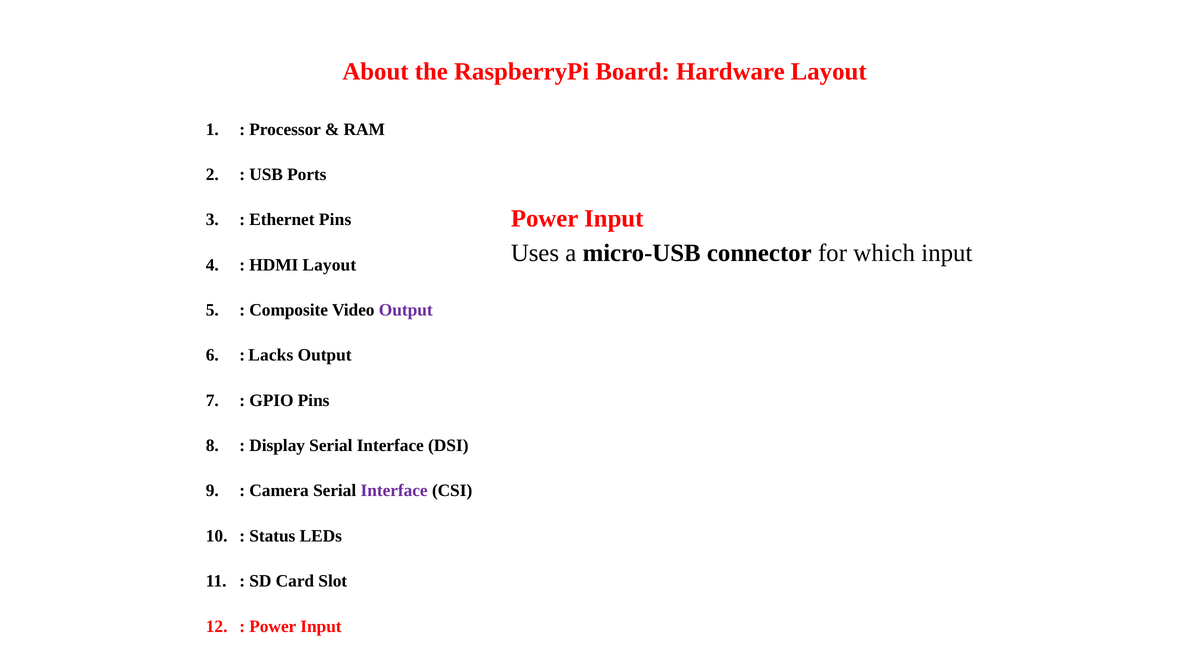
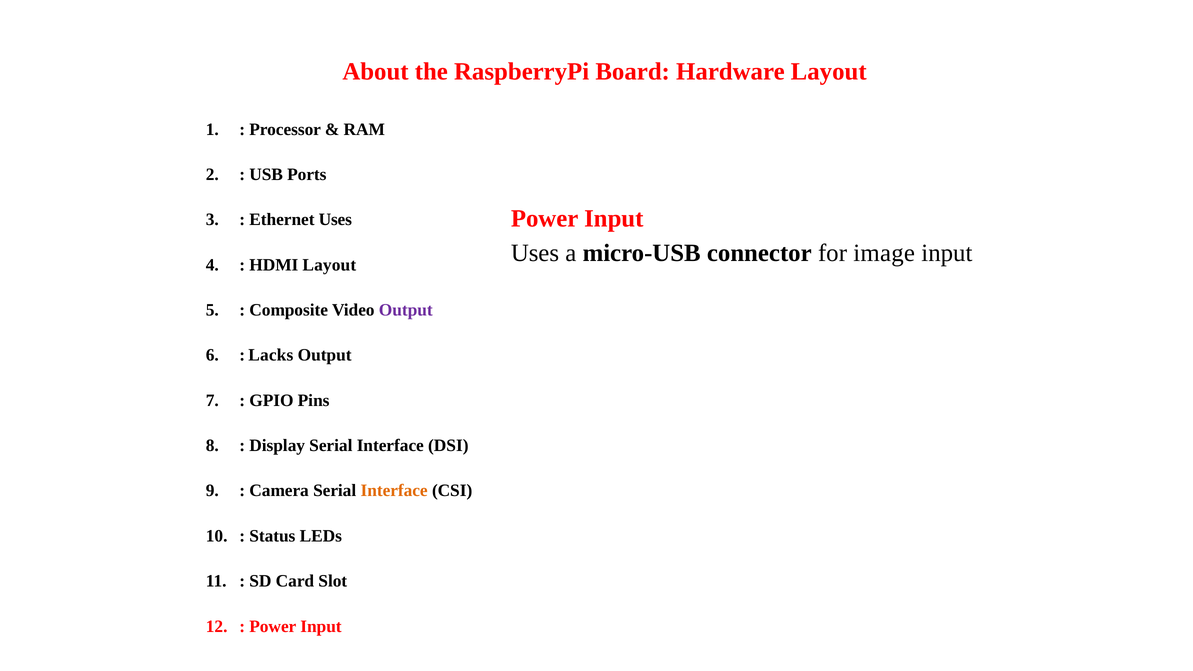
Ethernet Pins: Pins -> Uses
which: which -> image
Interface at (394, 491) colour: purple -> orange
